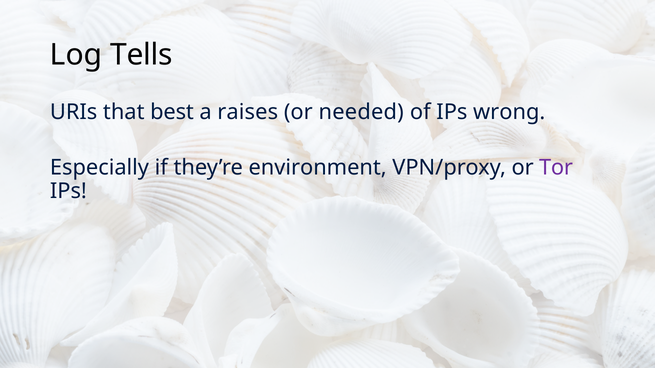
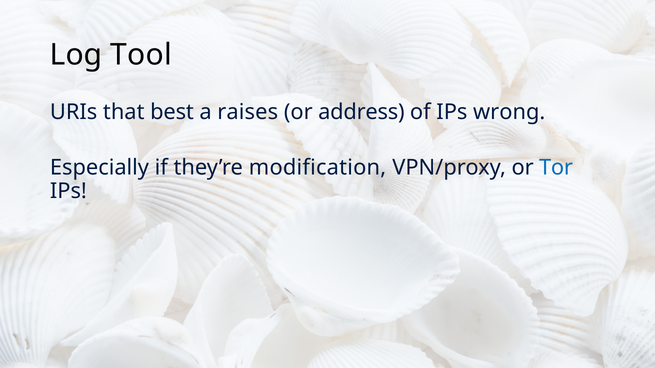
Tells: Tells -> Tool
needed: needed -> address
environment: environment -> modification
Tor colour: purple -> blue
